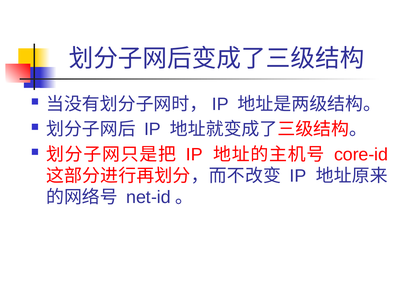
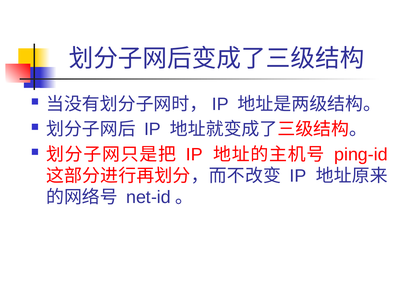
core-id: core-id -> ping-id
